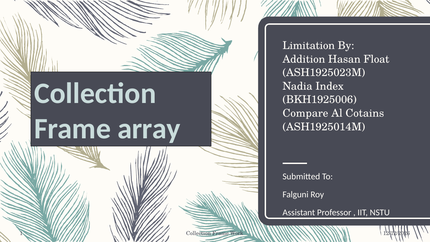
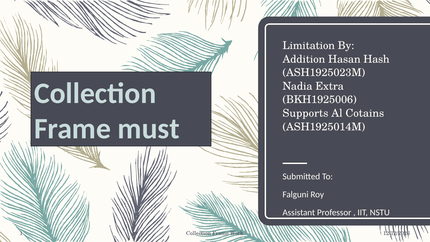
Float: Float -> Hash
Index: Index -> Extra
Compare: Compare -> Supports
array: array -> must
